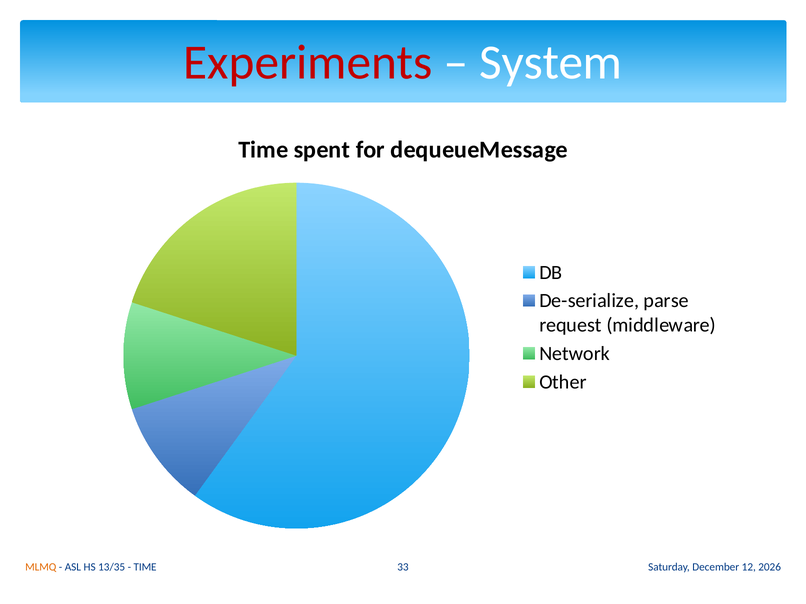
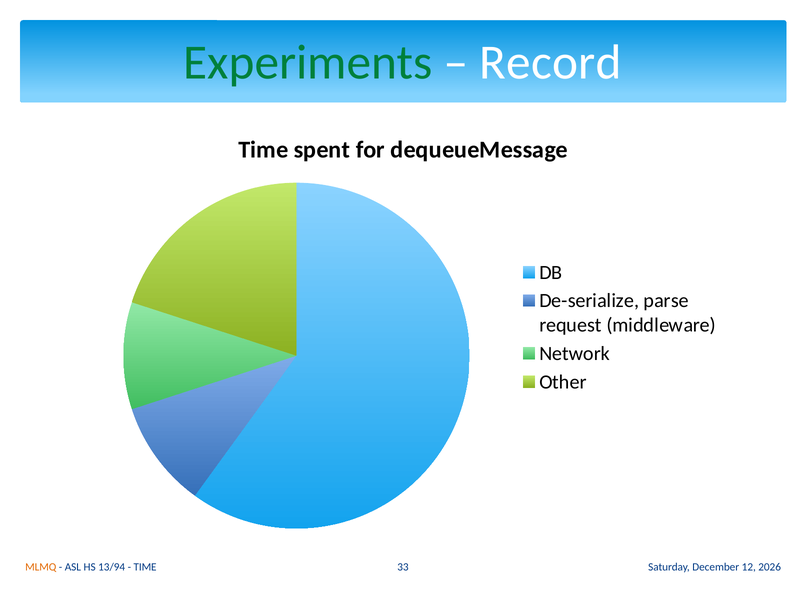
Experiments colour: red -> green
System: System -> Record
13/35: 13/35 -> 13/94
